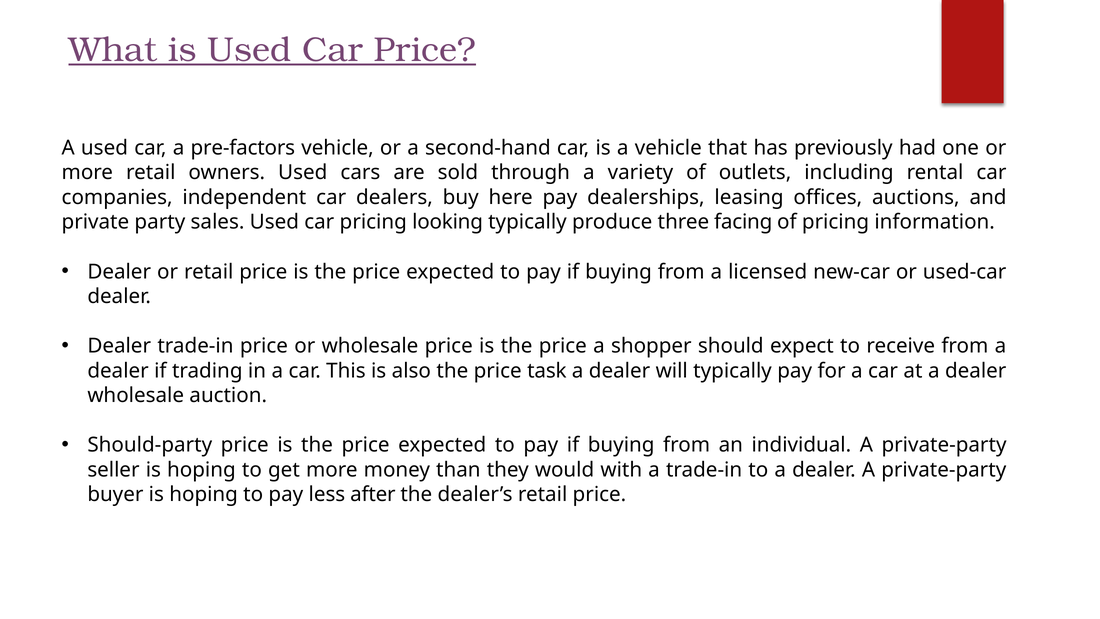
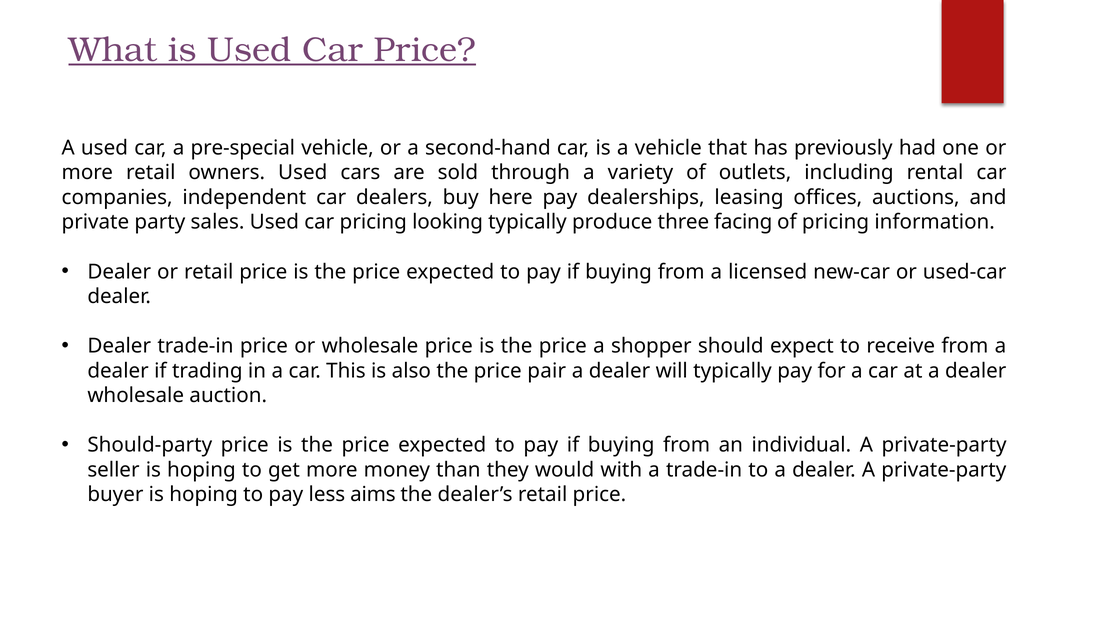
pre-factors: pre-factors -> pre-special
task: task -> pair
after: after -> aims
